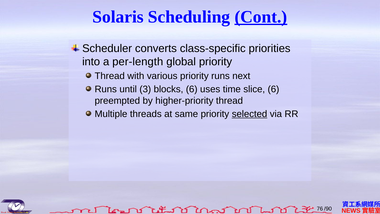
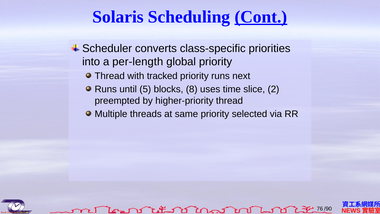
various: various -> tracked
3: 3 -> 5
blocks 6: 6 -> 8
slice 6: 6 -> 2
selected underline: present -> none
